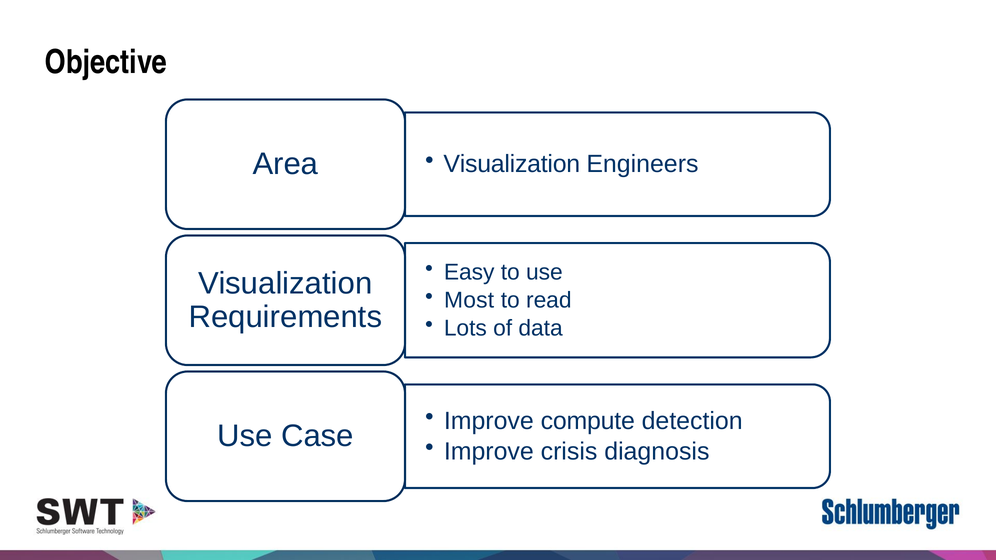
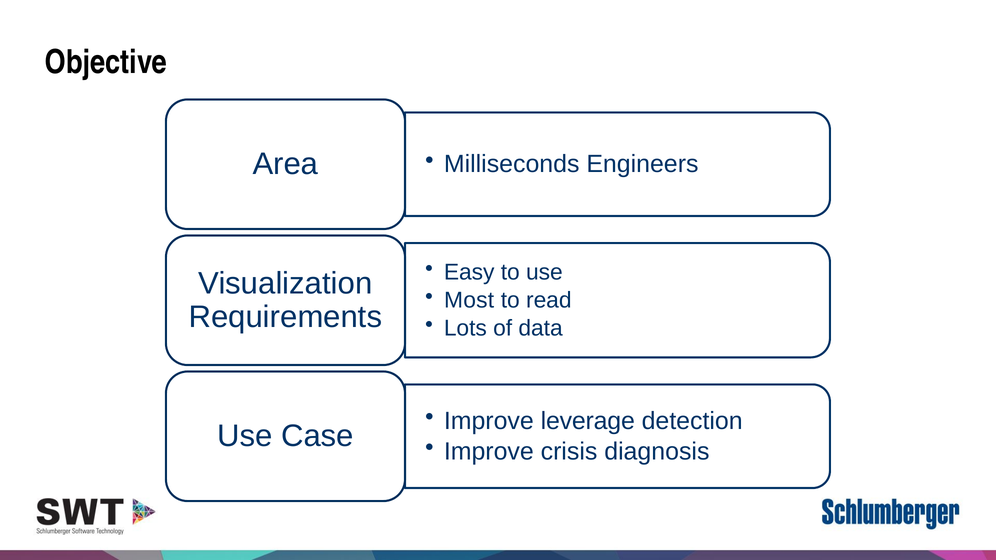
Visualization at (512, 164): Visualization -> Milliseconds
compute: compute -> leverage
